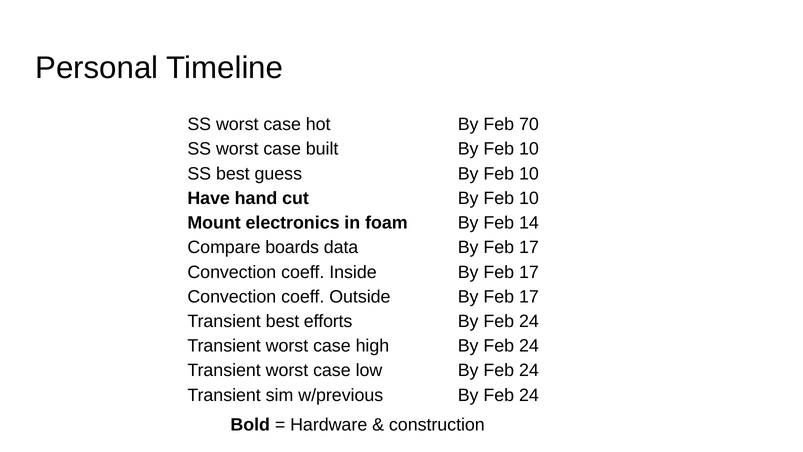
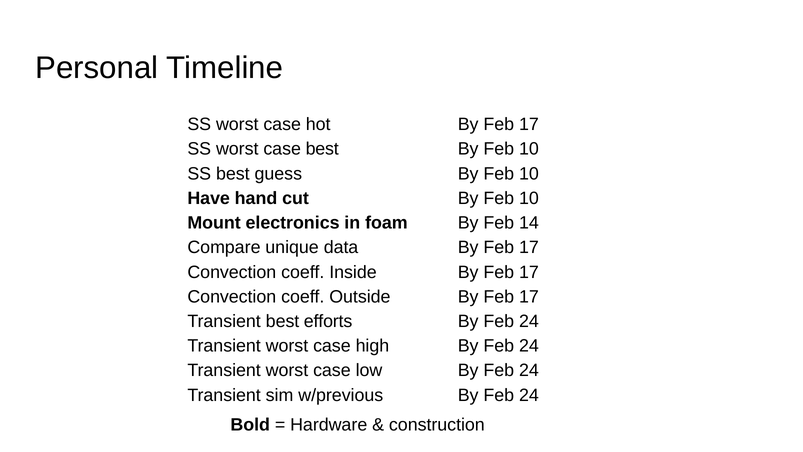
70 at (529, 124): 70 -> 17
case built: built -> best
boards: boards -> unique
